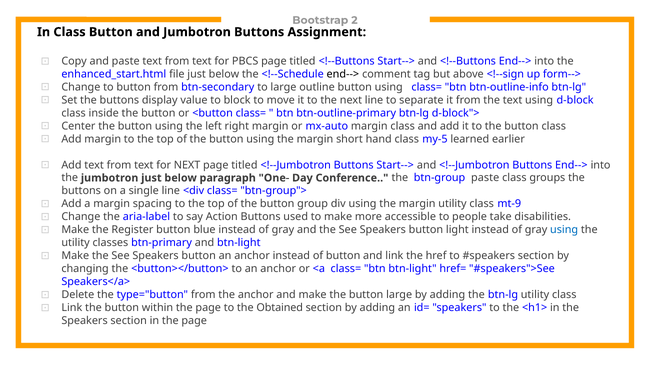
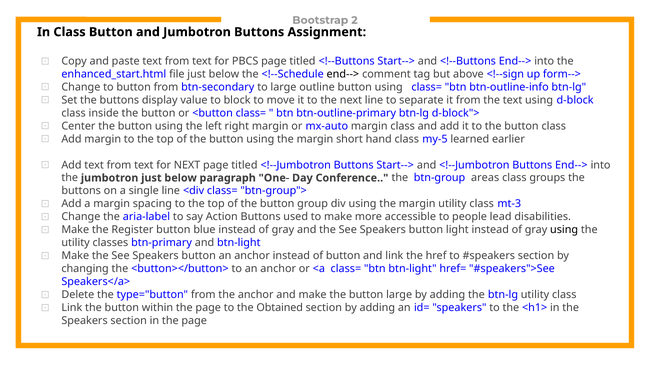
btn-group paste: paste -> areas
mt-9: mt-9 -> mt-3
take: take -> lead
using at (564, 230) colour: blue -> black
